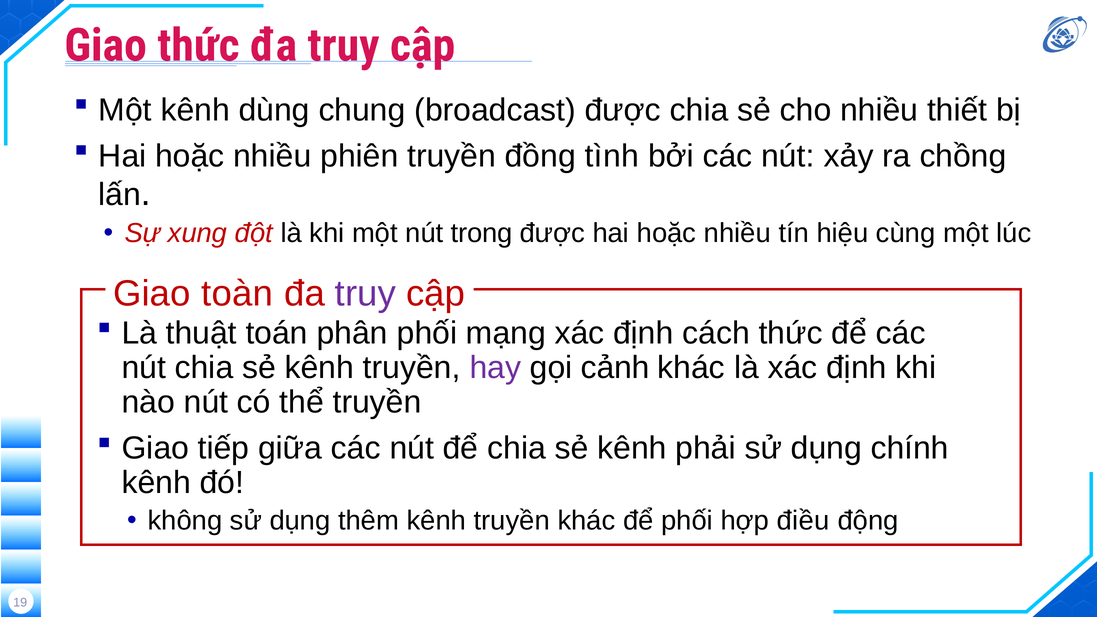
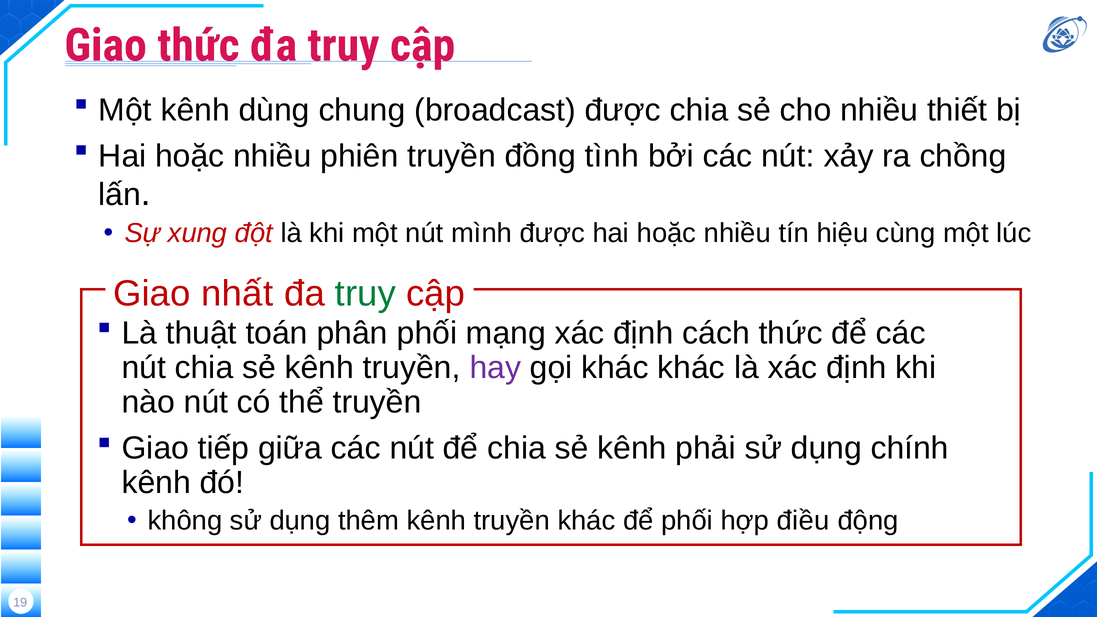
trong: trong -> mình
toàn: toàn -> nhất
truy at (365, 294) colour: purple -> green
gọi cảnh: cảnh -> khác
